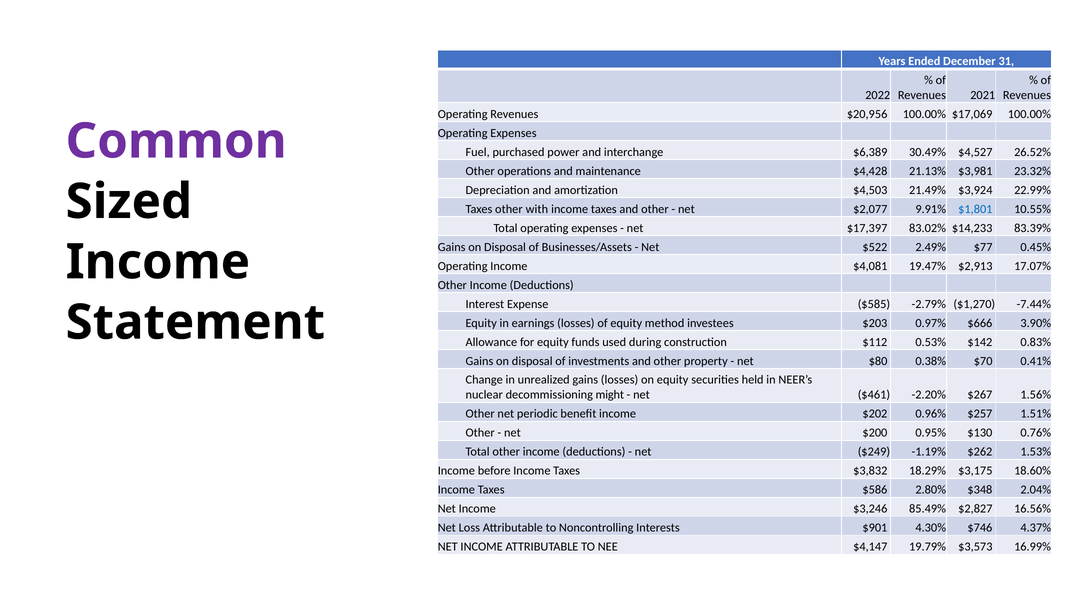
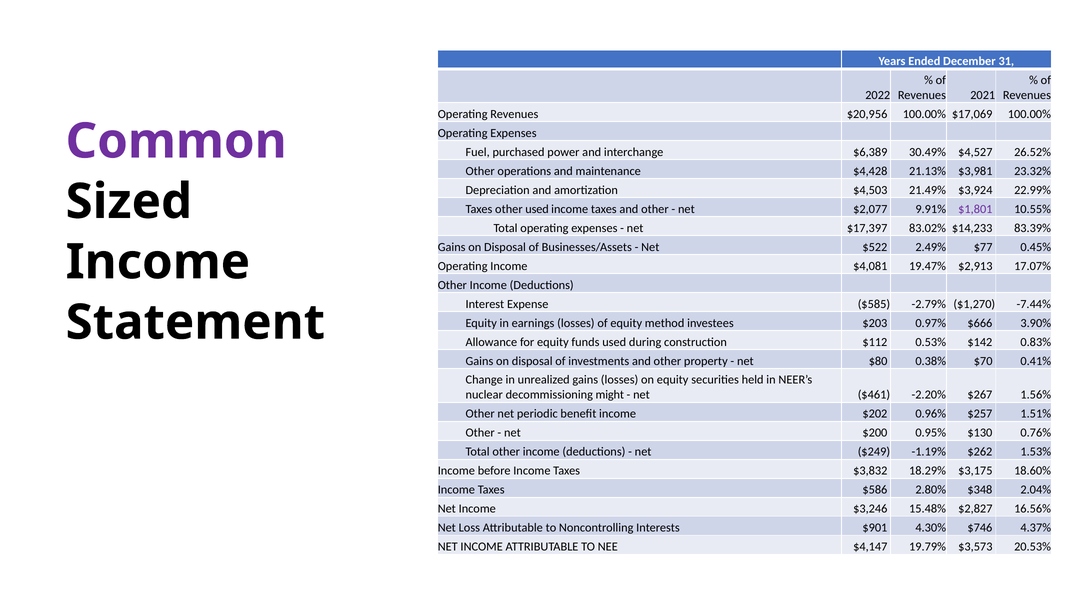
other with: with -> used
$1,801 colour: blue -> purple
85.49%: 85.49% -> 15.48%
16.99%: 16.99% -> 20.53%
